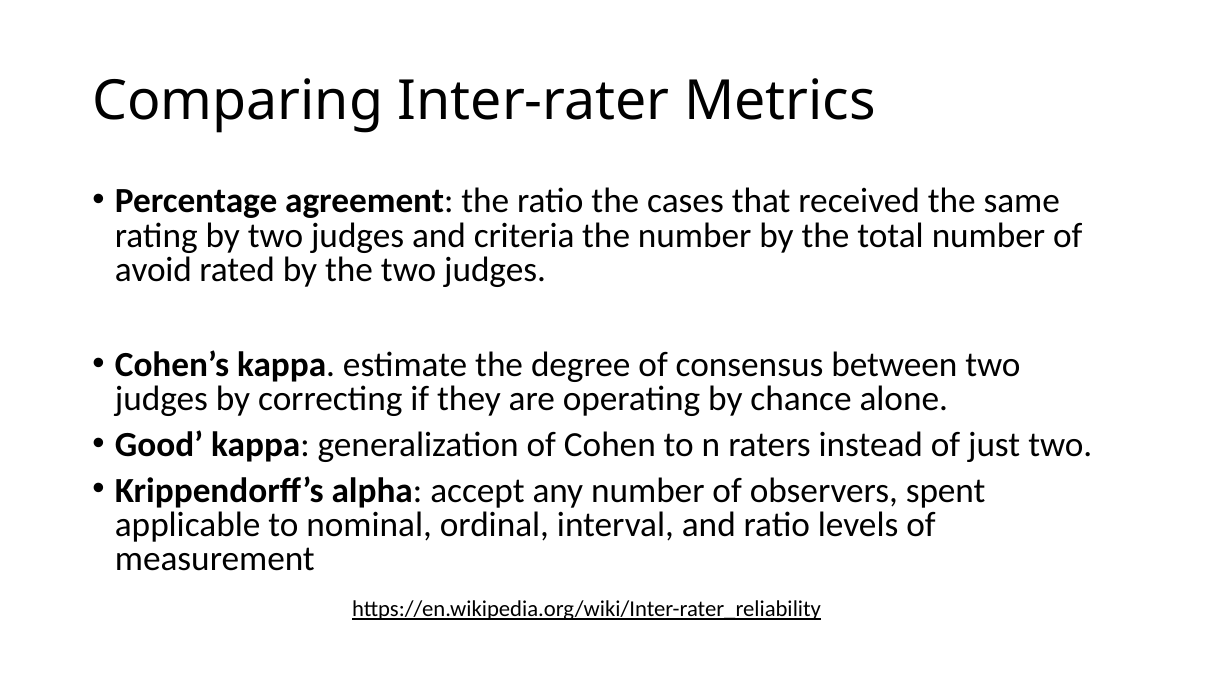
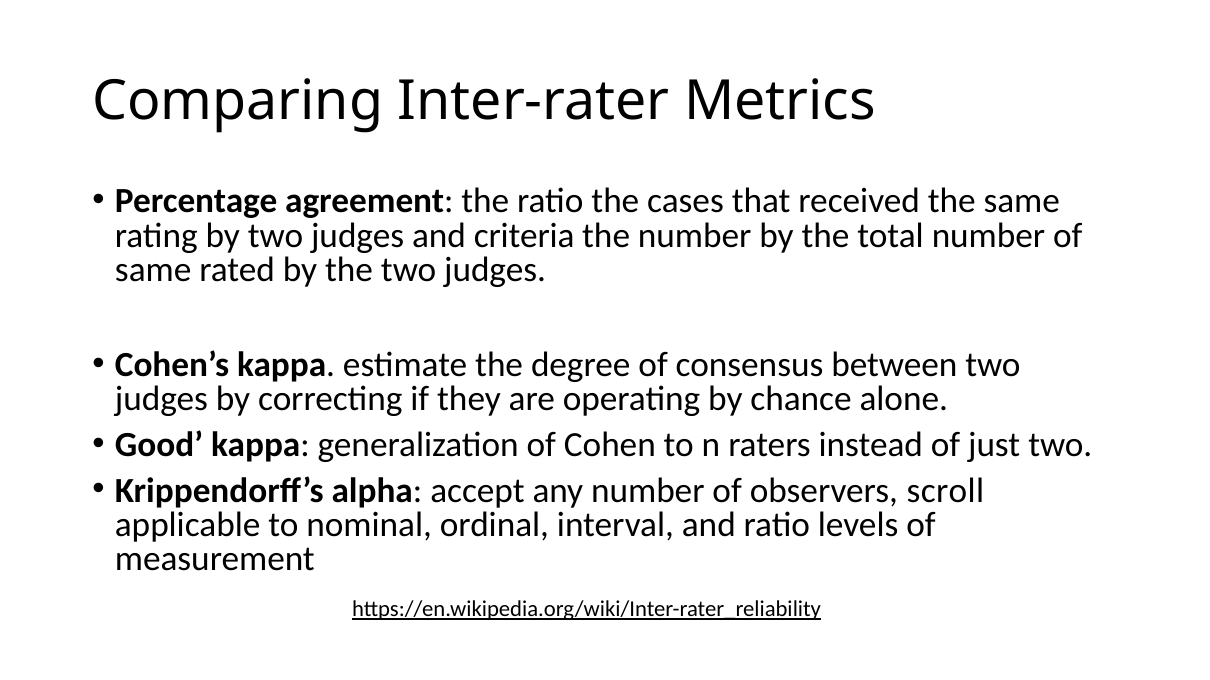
avoid at (153, 270): avoid -> same
spent: spent -> scroll
